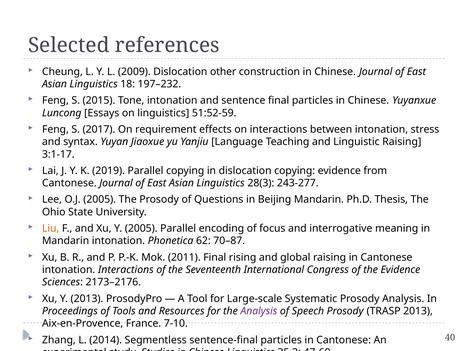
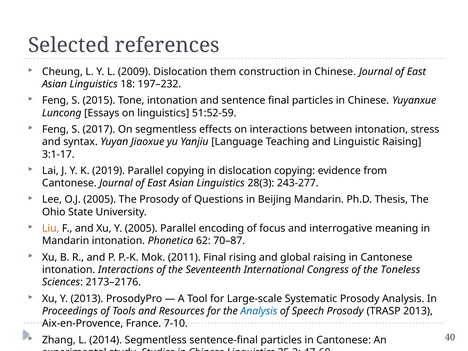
other: other -> them
On requirement: requirement -> segmentless
the Evidence: Evidence -> Toneless
Analysis at (259, 311) colour: purple -> blue
